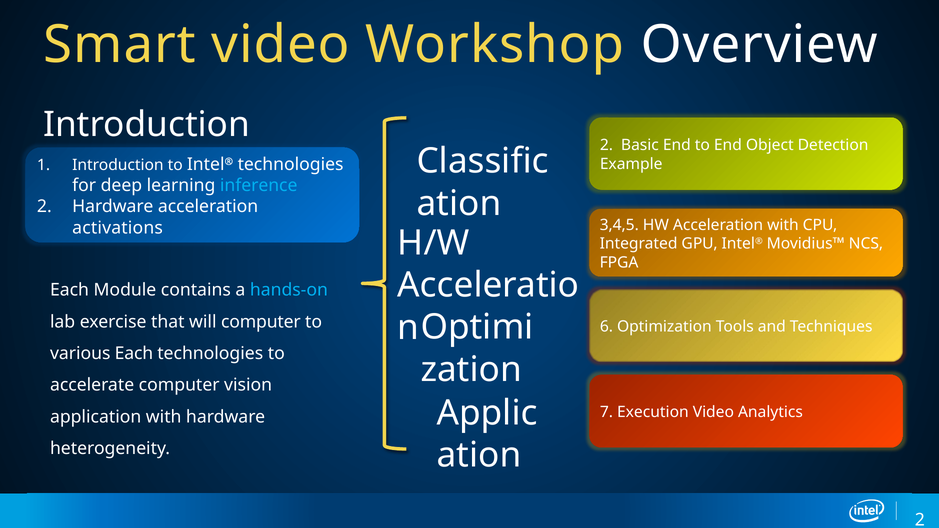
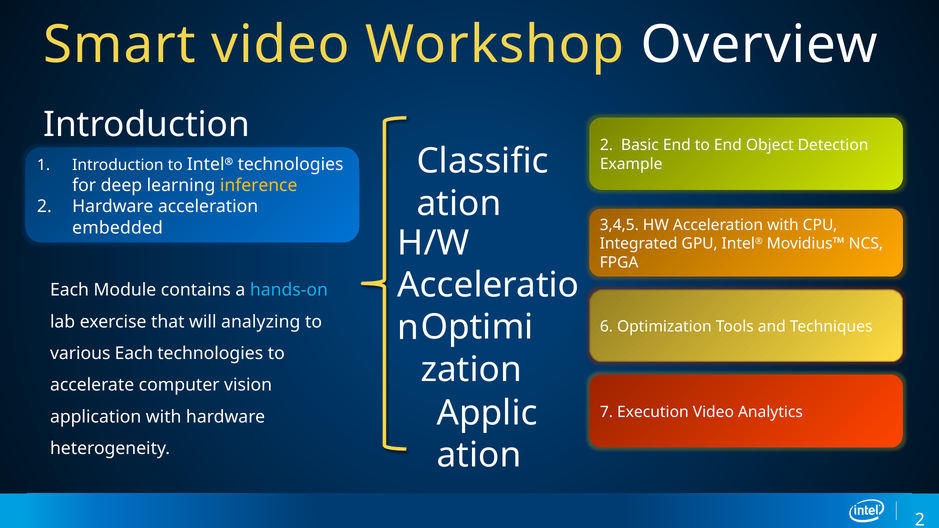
inference colour: light blue -> yellow
activations: activations -> embedded
will computer: computer -> analyzing
